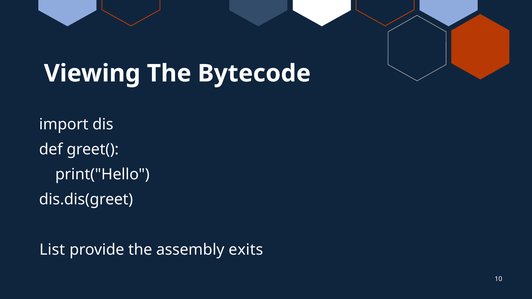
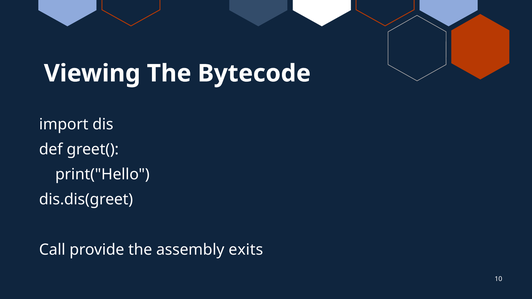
List: List -> Call
